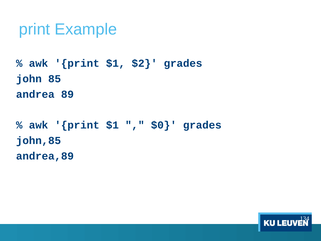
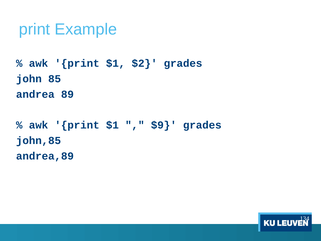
$0: $0 -> $9
